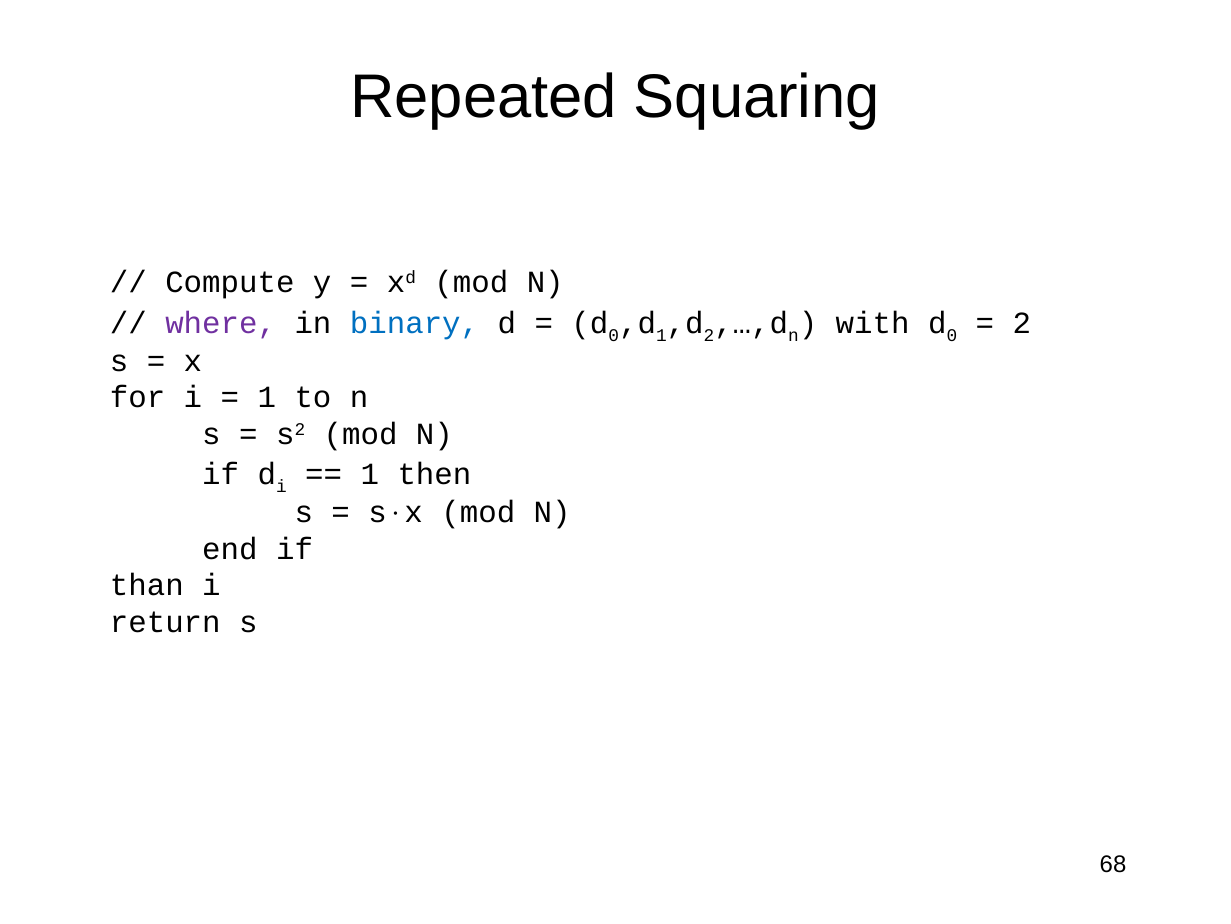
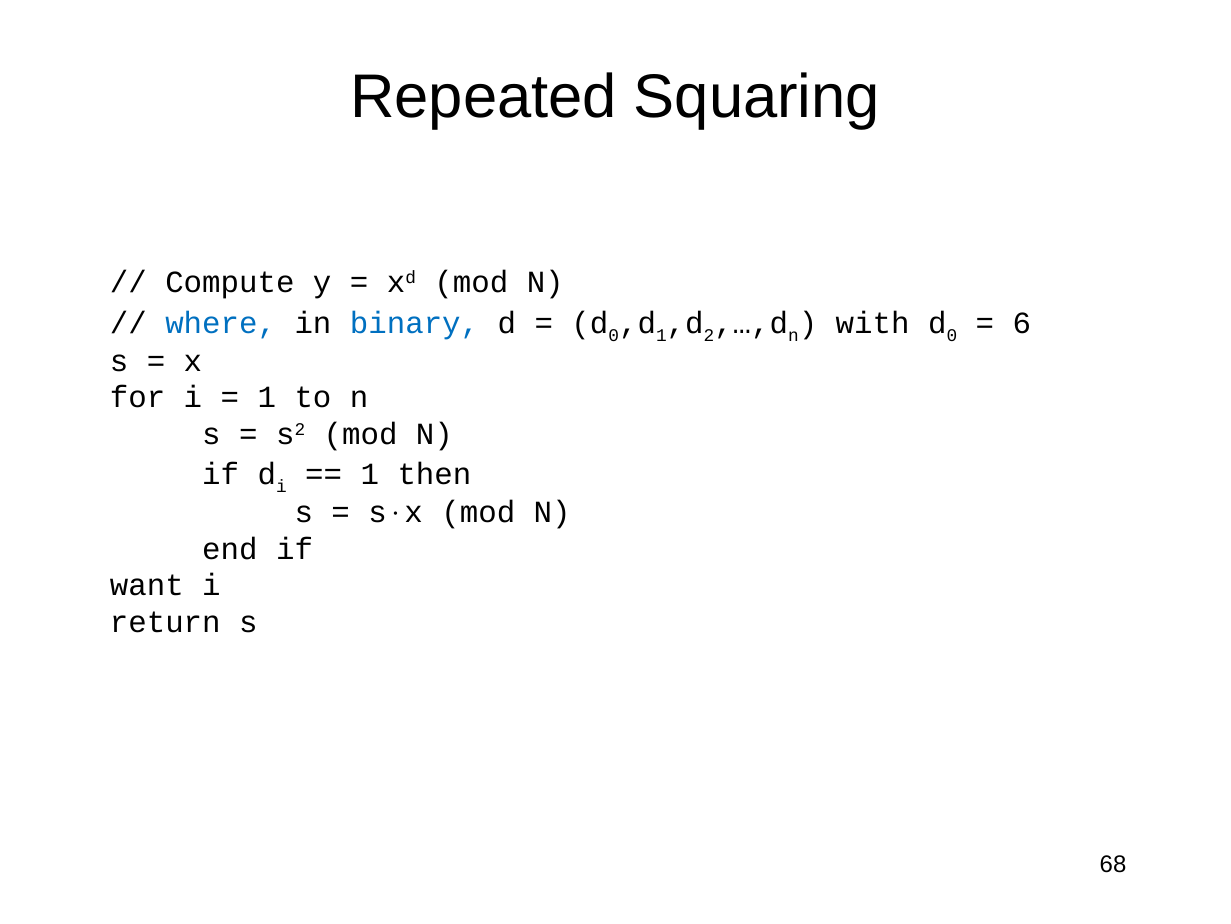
where colour: purple -> blue
2 at (1022, 323): 2 -> 6
than: than -> want
